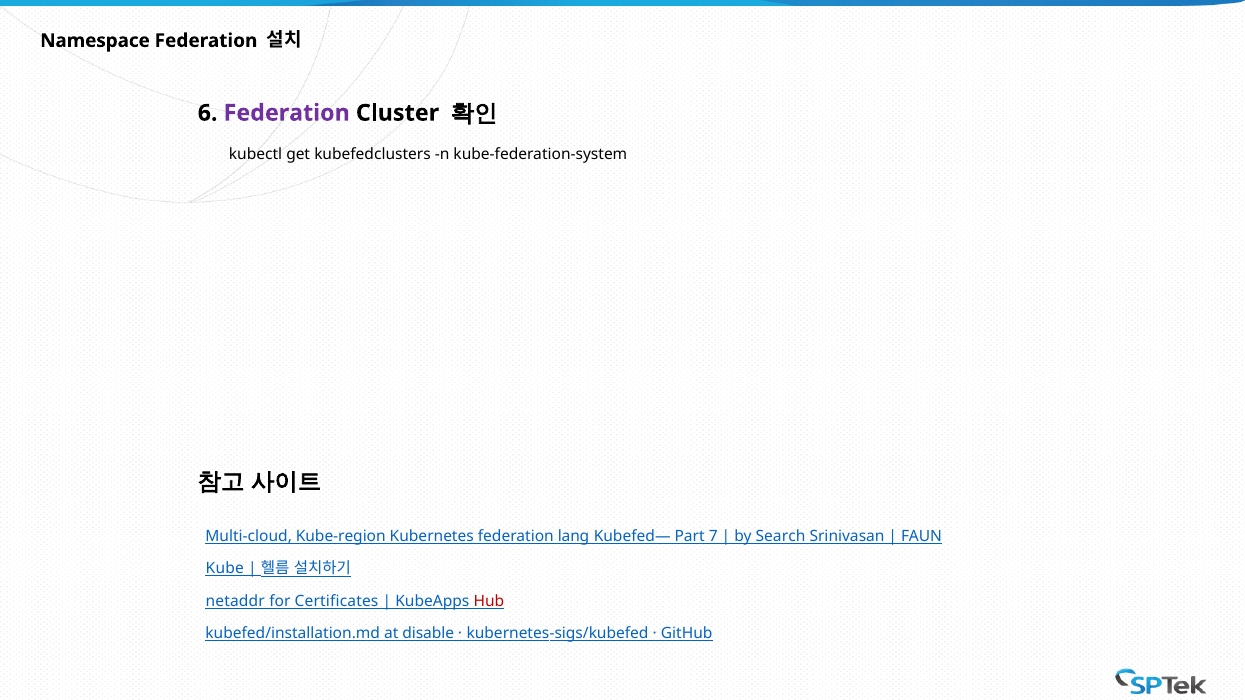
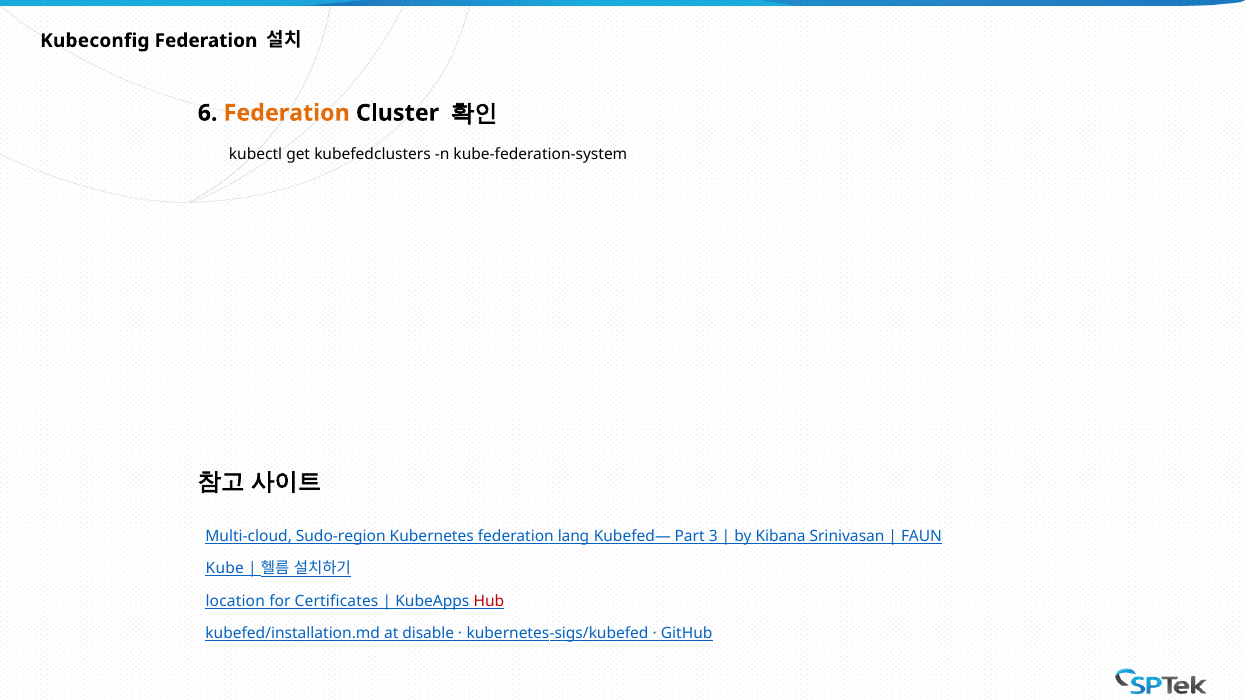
Namespace: Namespace -> Kubeconfig
Federation at (287, 113) colour: purple -> orange
Kube-region: Kube-region -> Sudo-region
7: 7 -> 3
Search: Search -> Kibana
netaddr: netaddr -> location
